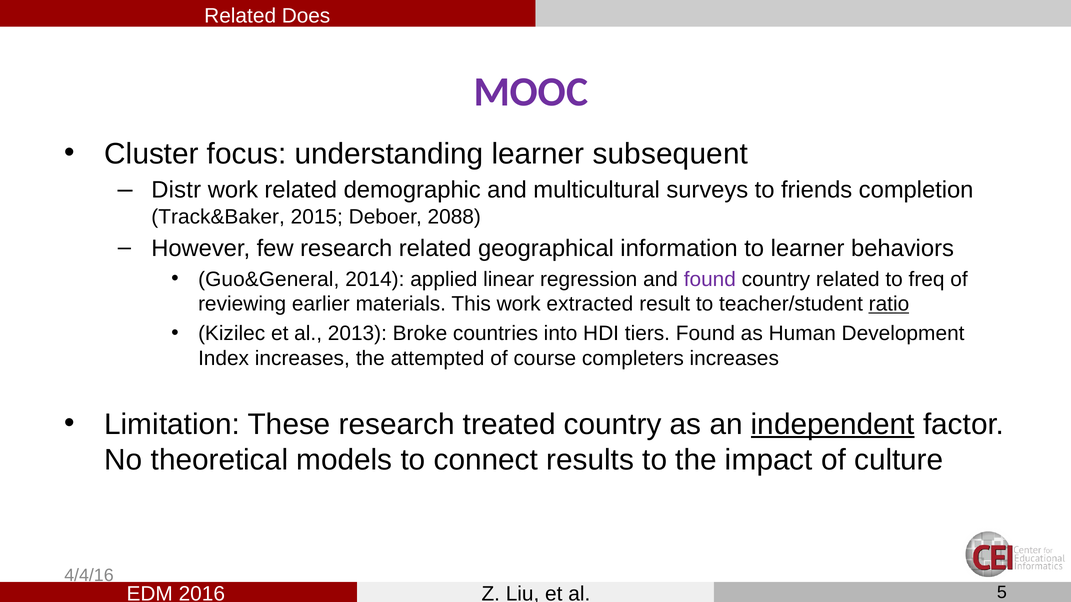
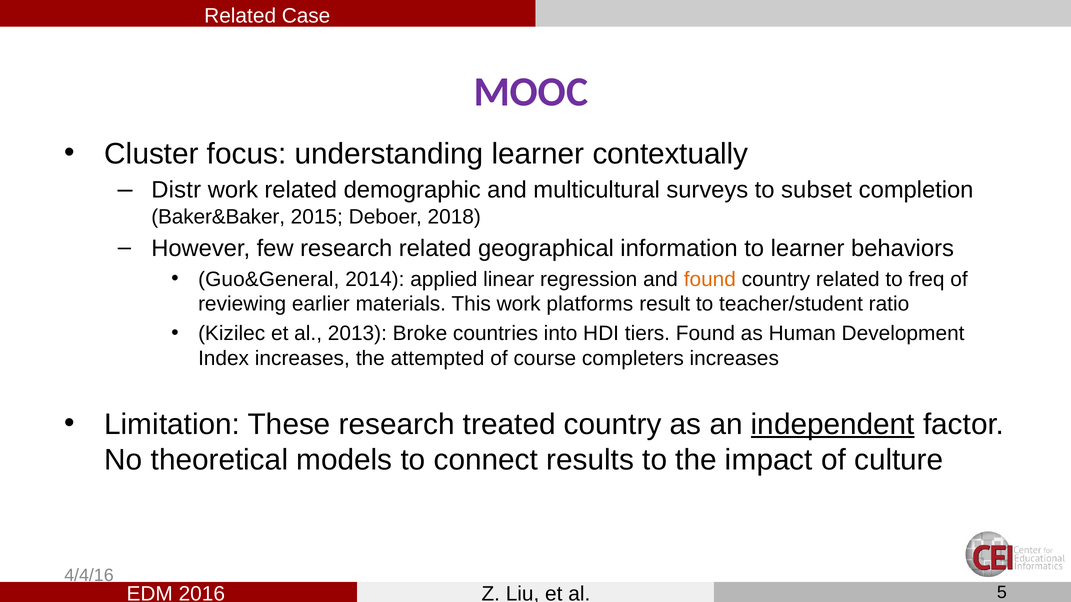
Does: Does -> Case
subsequent: subsequent -> contextually
friends: friends -> subset
Track&Baker: Track&Baker -> Baker&Baker
2088: 2088 -> 2018
found at (710, 279) colour: purple -> orange
extracted: extracted -> platforms
ratio underline: present -> none
